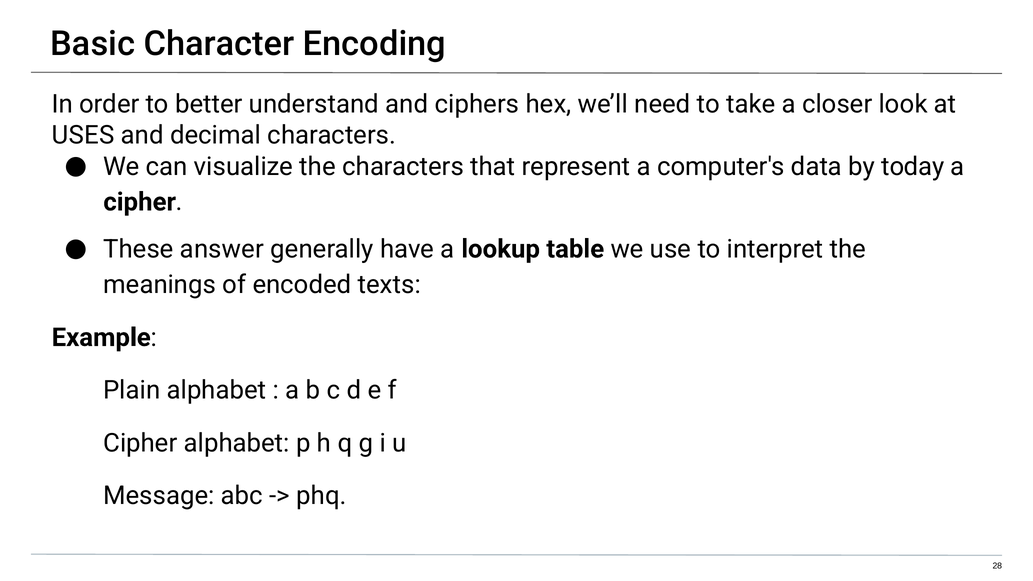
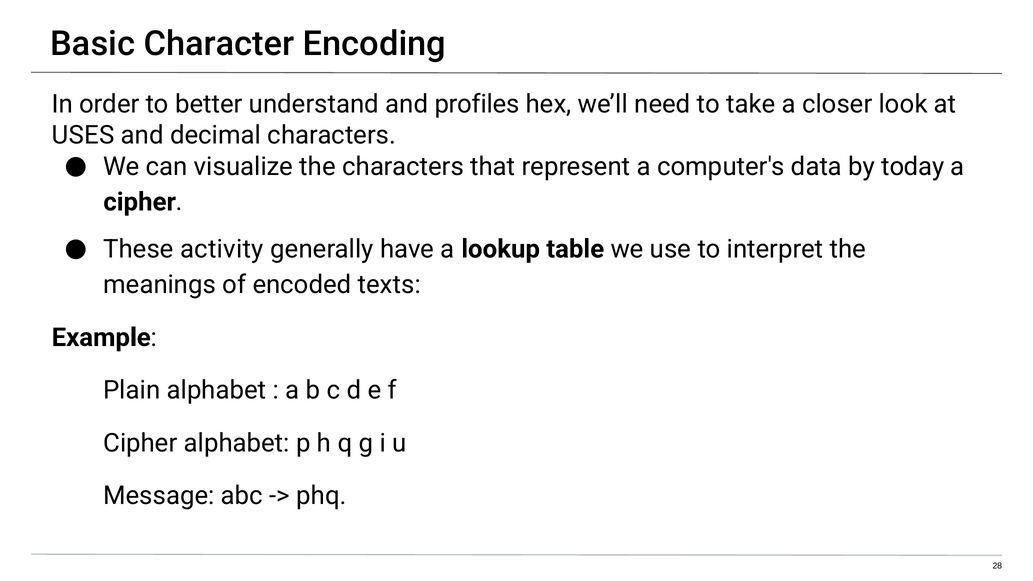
ciphers: ciphers -> profiles
answer: answer -> activity
